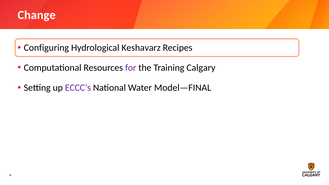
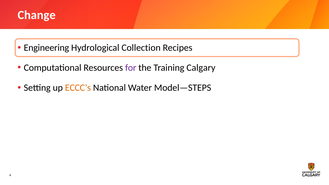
Configuring: Configuring -> Engineering
Keshavarz: Keshavarz -> Collection
ECCC’s colour: purple -> orange
Model—FINAL: Model—FINAL -> Model—STEPS
